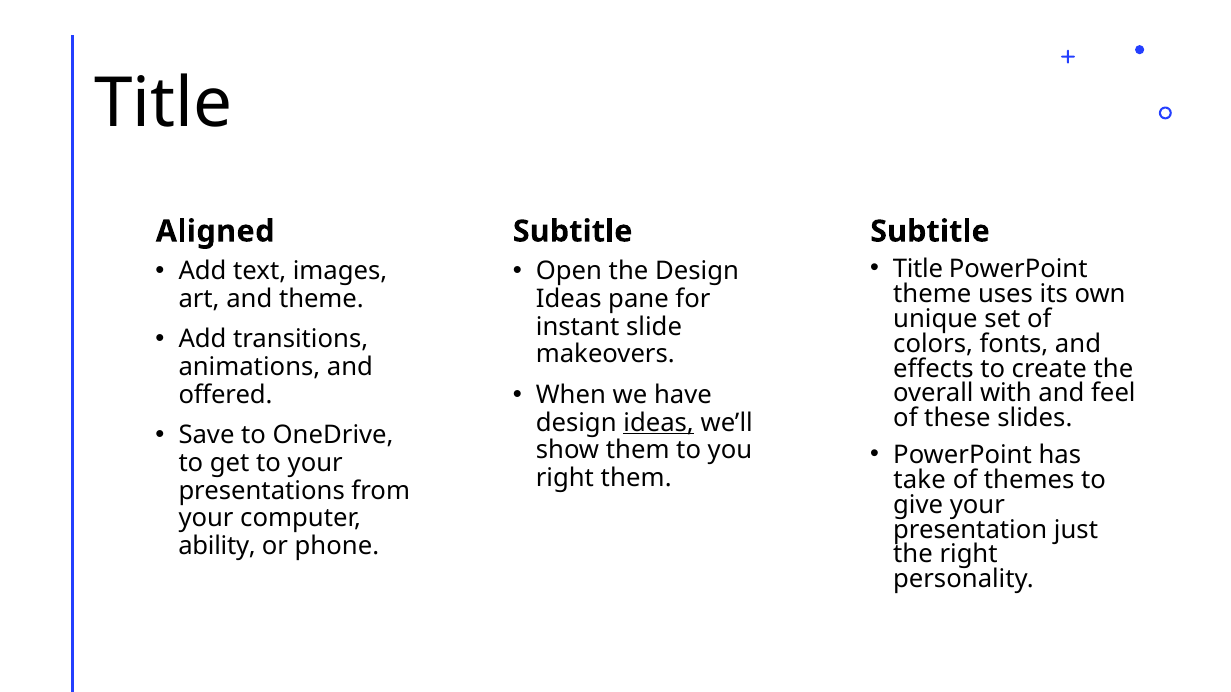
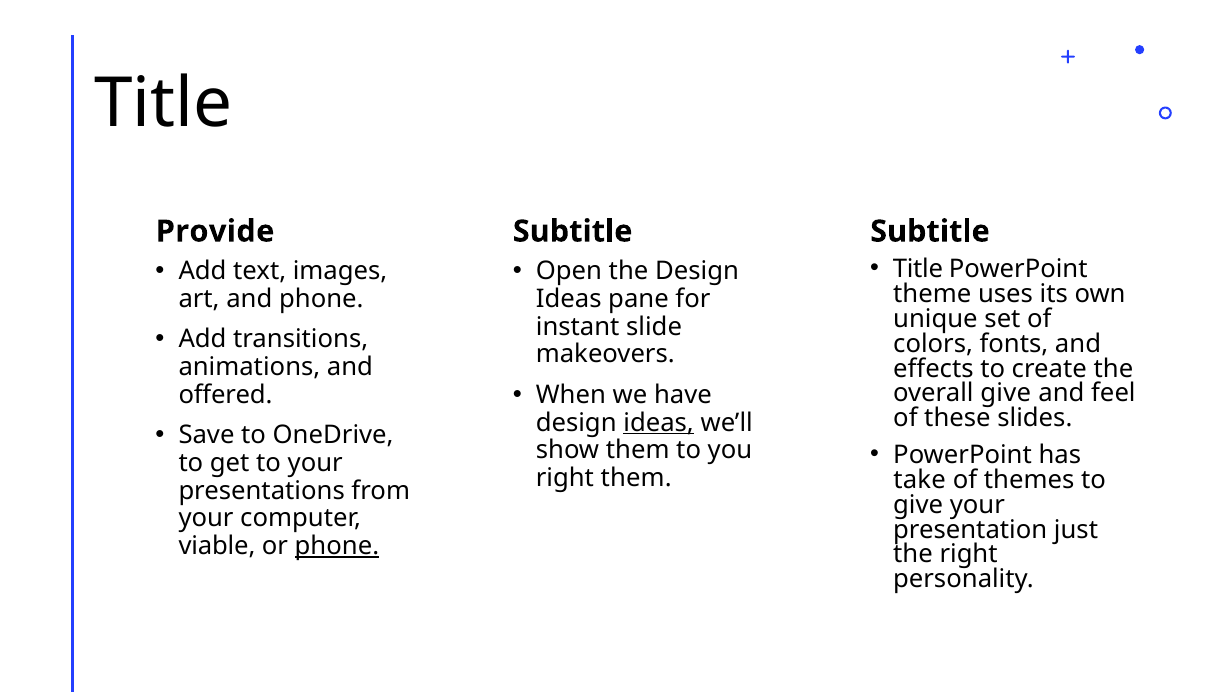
Aligned: Aligned -> Provide
and theme: theme -> phone
overall with: with -> give
ability: ability -> viable
phone at (337, 547) underline: none -> present
